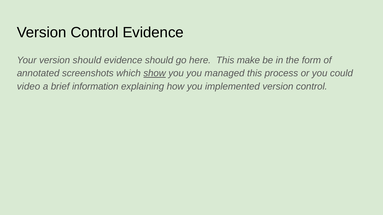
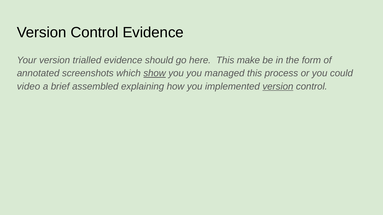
version should: should -> trialled
information: information -> assembled
version at (278, 87) underline: none -> present
